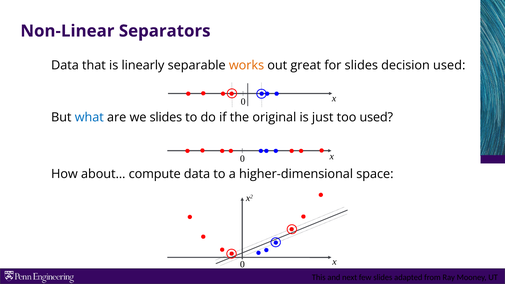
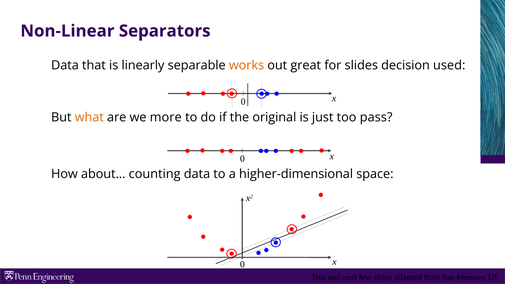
what colour: blue -> orange
we slides: slides -> more
too used: used -> pass
compute: compute -> counting
